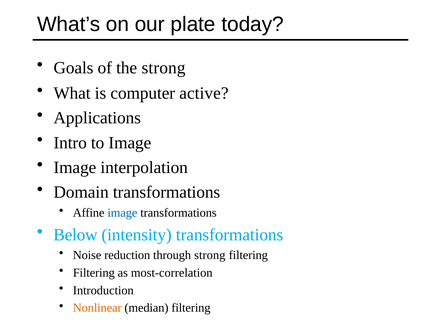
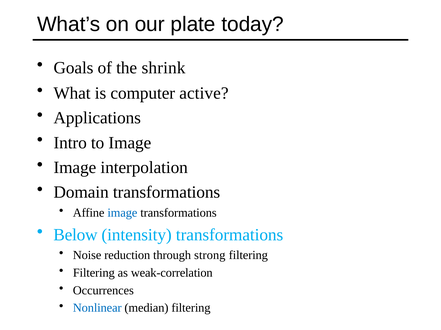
the strong: strong -> shrink
most-correlation: most-correlation -> weak-correlation
Introduction: Introduction -> Occurrences
Nonlinear colour: orange -> blue
